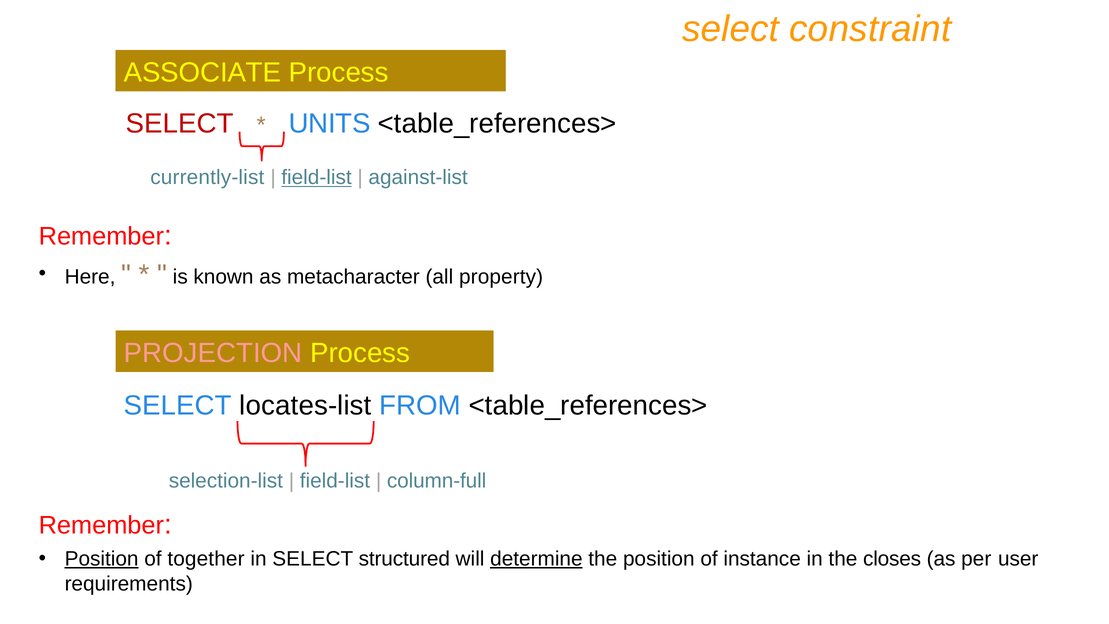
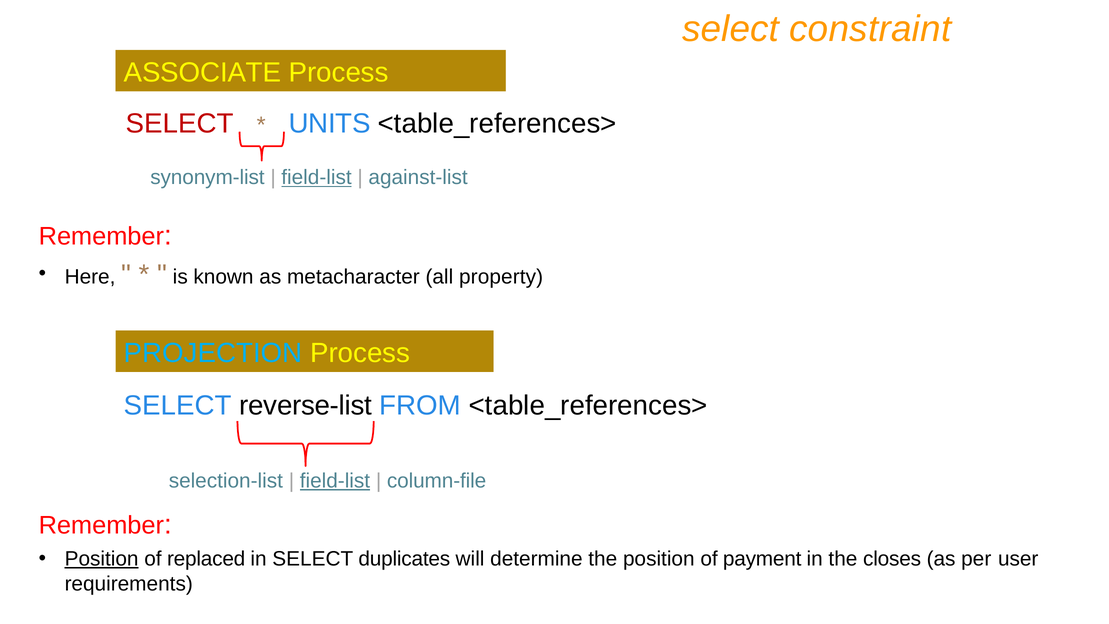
currently-list: currently-list -> synonym-list
PROJECTION colour: pink -> light blue
locates-list: locates-list -> reverse-list
field-list at (335, 481) underline: none -> present
column-full: column-full -> column-file
together: together -> replaced
structured: structured -> duplicates
determine underline: present -> none
instance: instance -> payment
